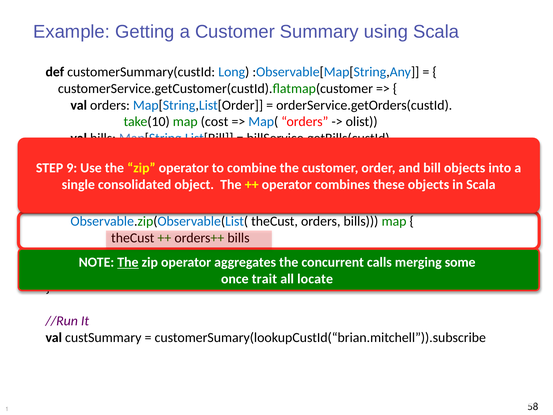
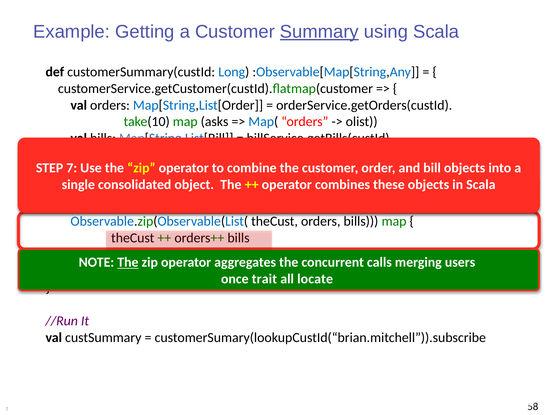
Summary underline: none -> present
cost: cost -> asks
9: 9 -> 7
some: some -> users
